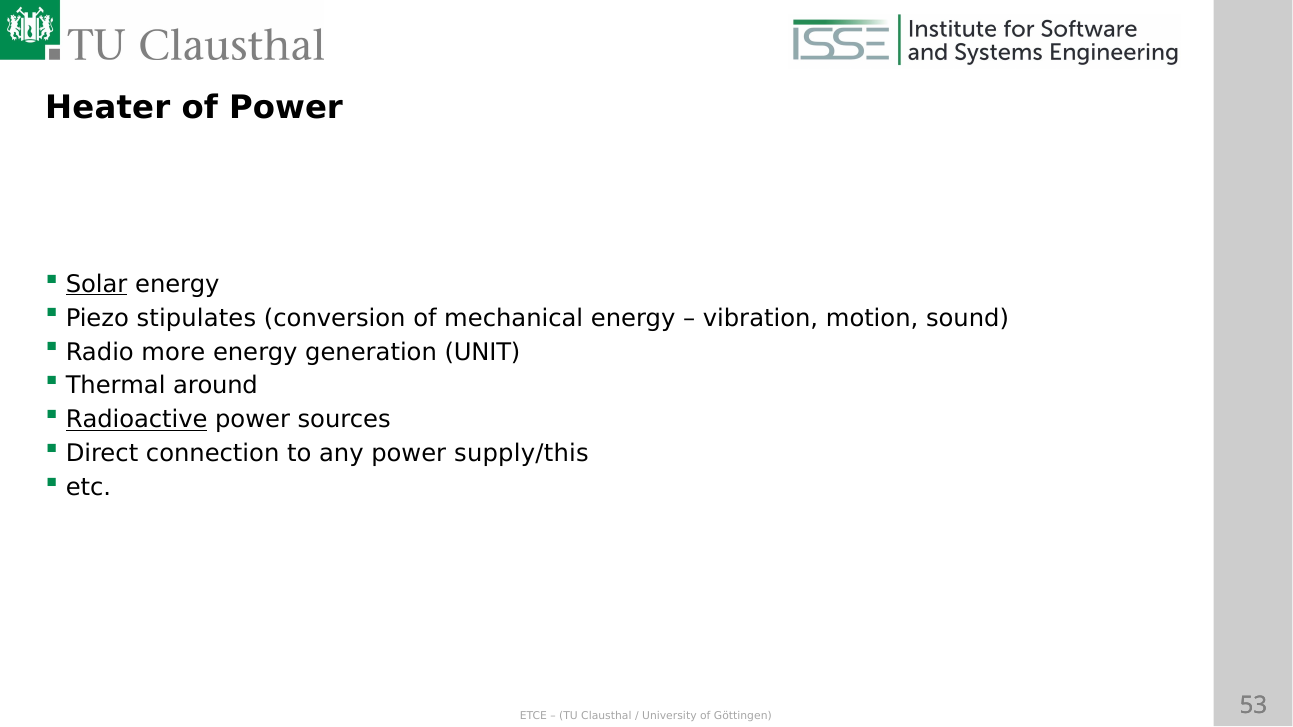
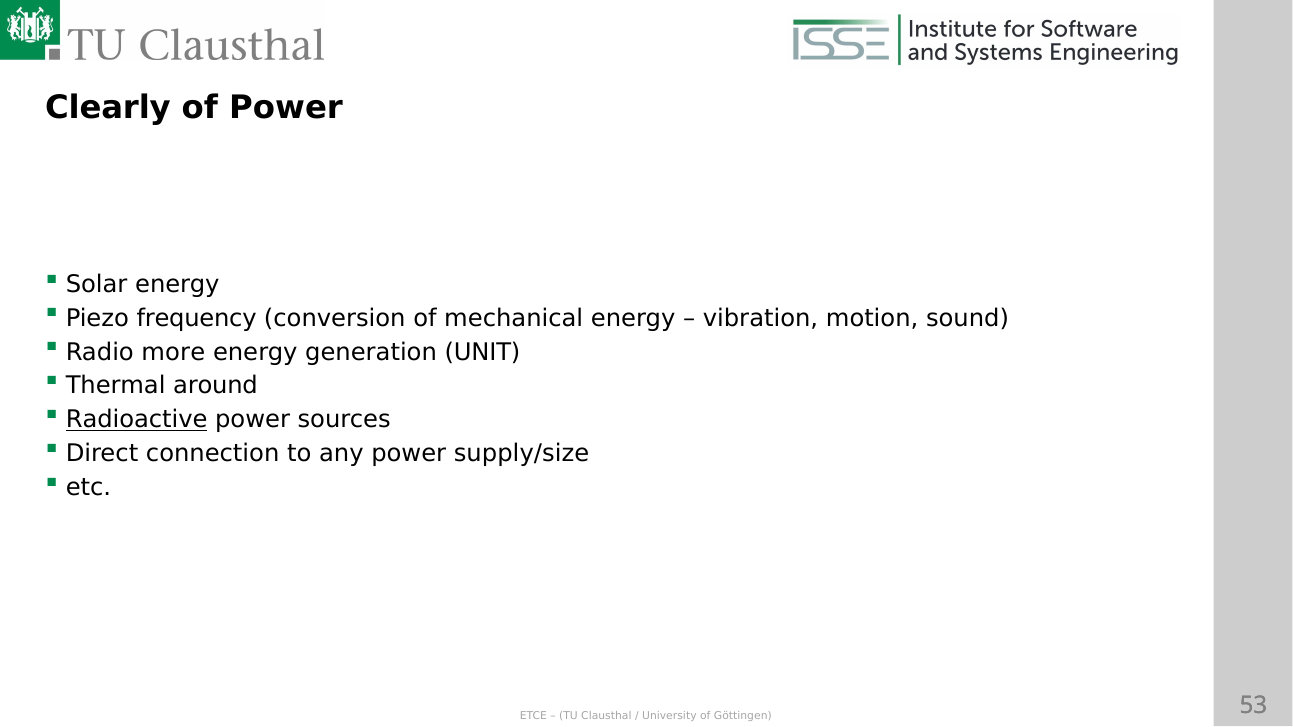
Heater: Heater -> Clearly
Solar underline: present -> none
stipulates: stipulates -> frequency
supply/this: supply/this -> supply/size
